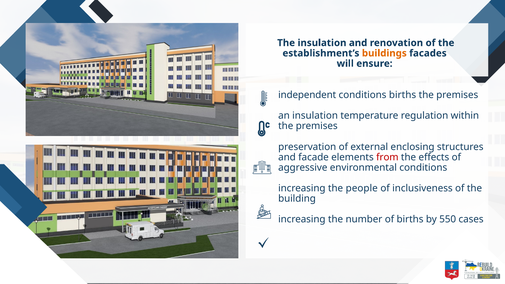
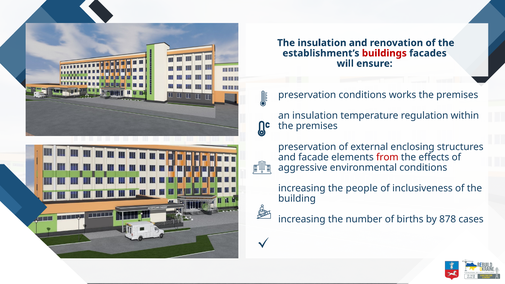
buildings colour: orange -> red
independent at (307, 95): independent -> preservation
conditions births: births -> works
550: 550 -> 878
